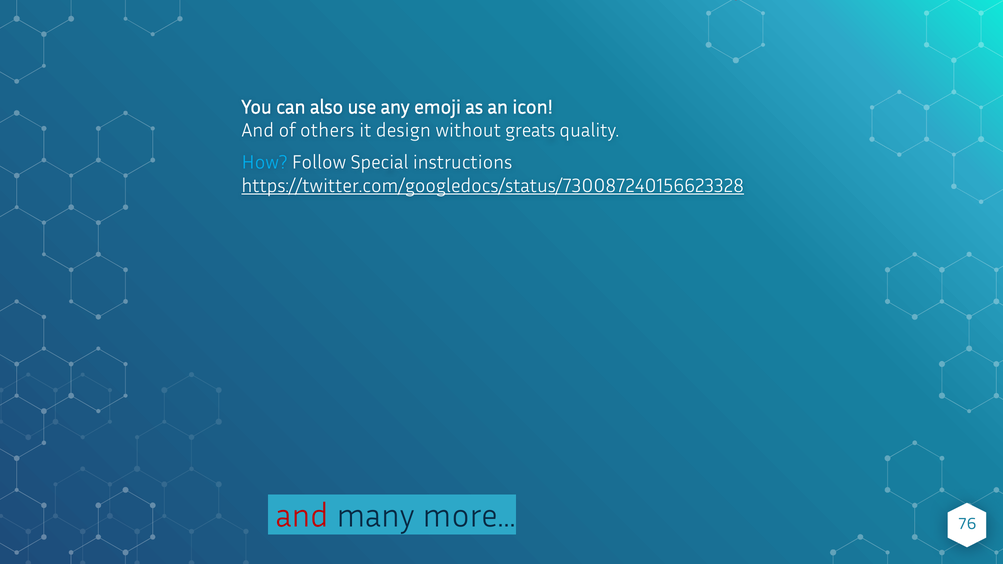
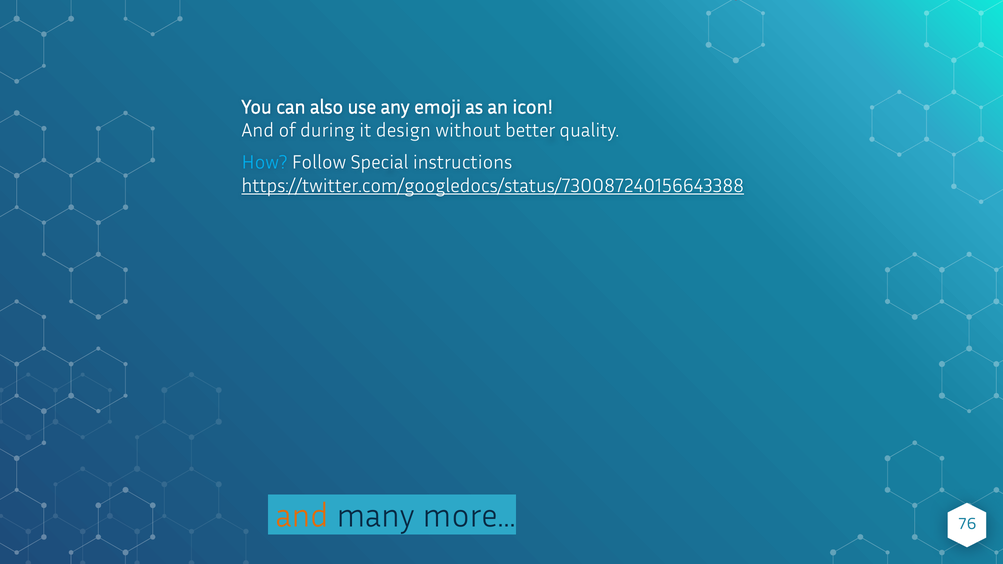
others: others -> during
greats: greats -> better
https://twitter.com/googledocs/status/730087240156623328: https://twitter.com/googledocs/status/730087240156623328 -> https://twitter.com/googledocs/status/730087240156643388
and at (302, 516) colour: red -> orange
